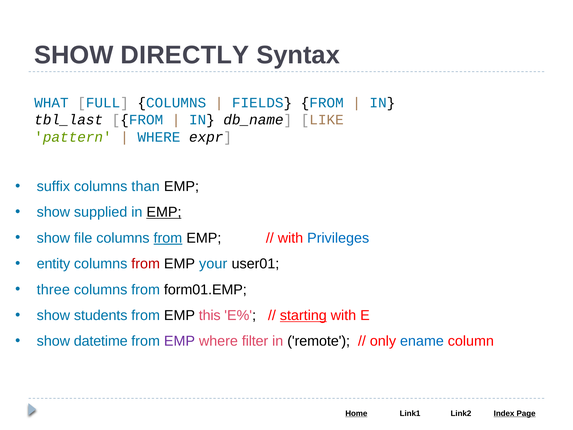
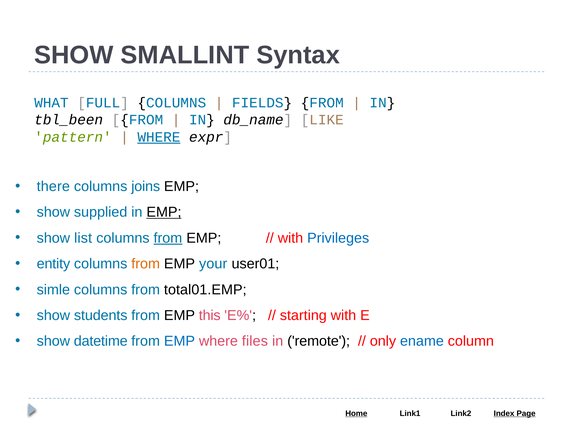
DIRECTLY: DIRECTLY -> SMALLINT
tbl_last: tbl_last -> tbl_been
WHERE at (159, 137) underline: none -> present
suffix: suffix -> there
than: than -> joins
file: file -> list
from at (146, 264) colour: red -> orange
three: three -> simle
form01.EMP: form01.EMP -> total01.EMP
starting underline: present -> none
EMP at (179, 341) colour: purple -> blue
filter: filter -> files
